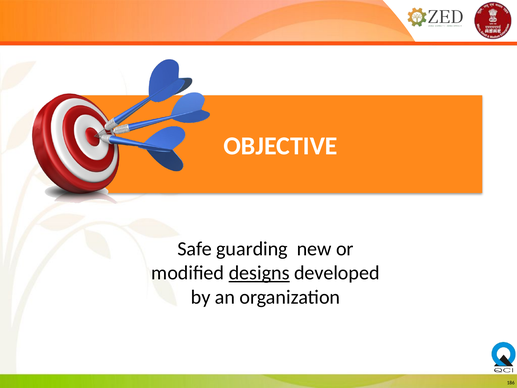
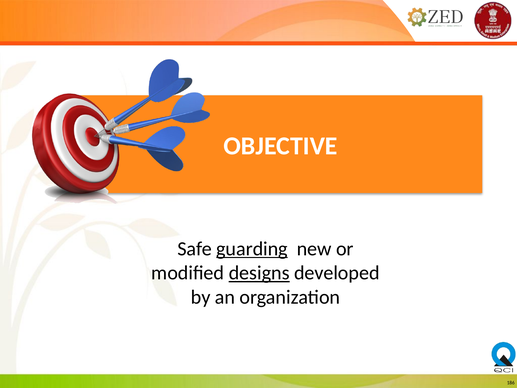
guarding underline: none -> present
